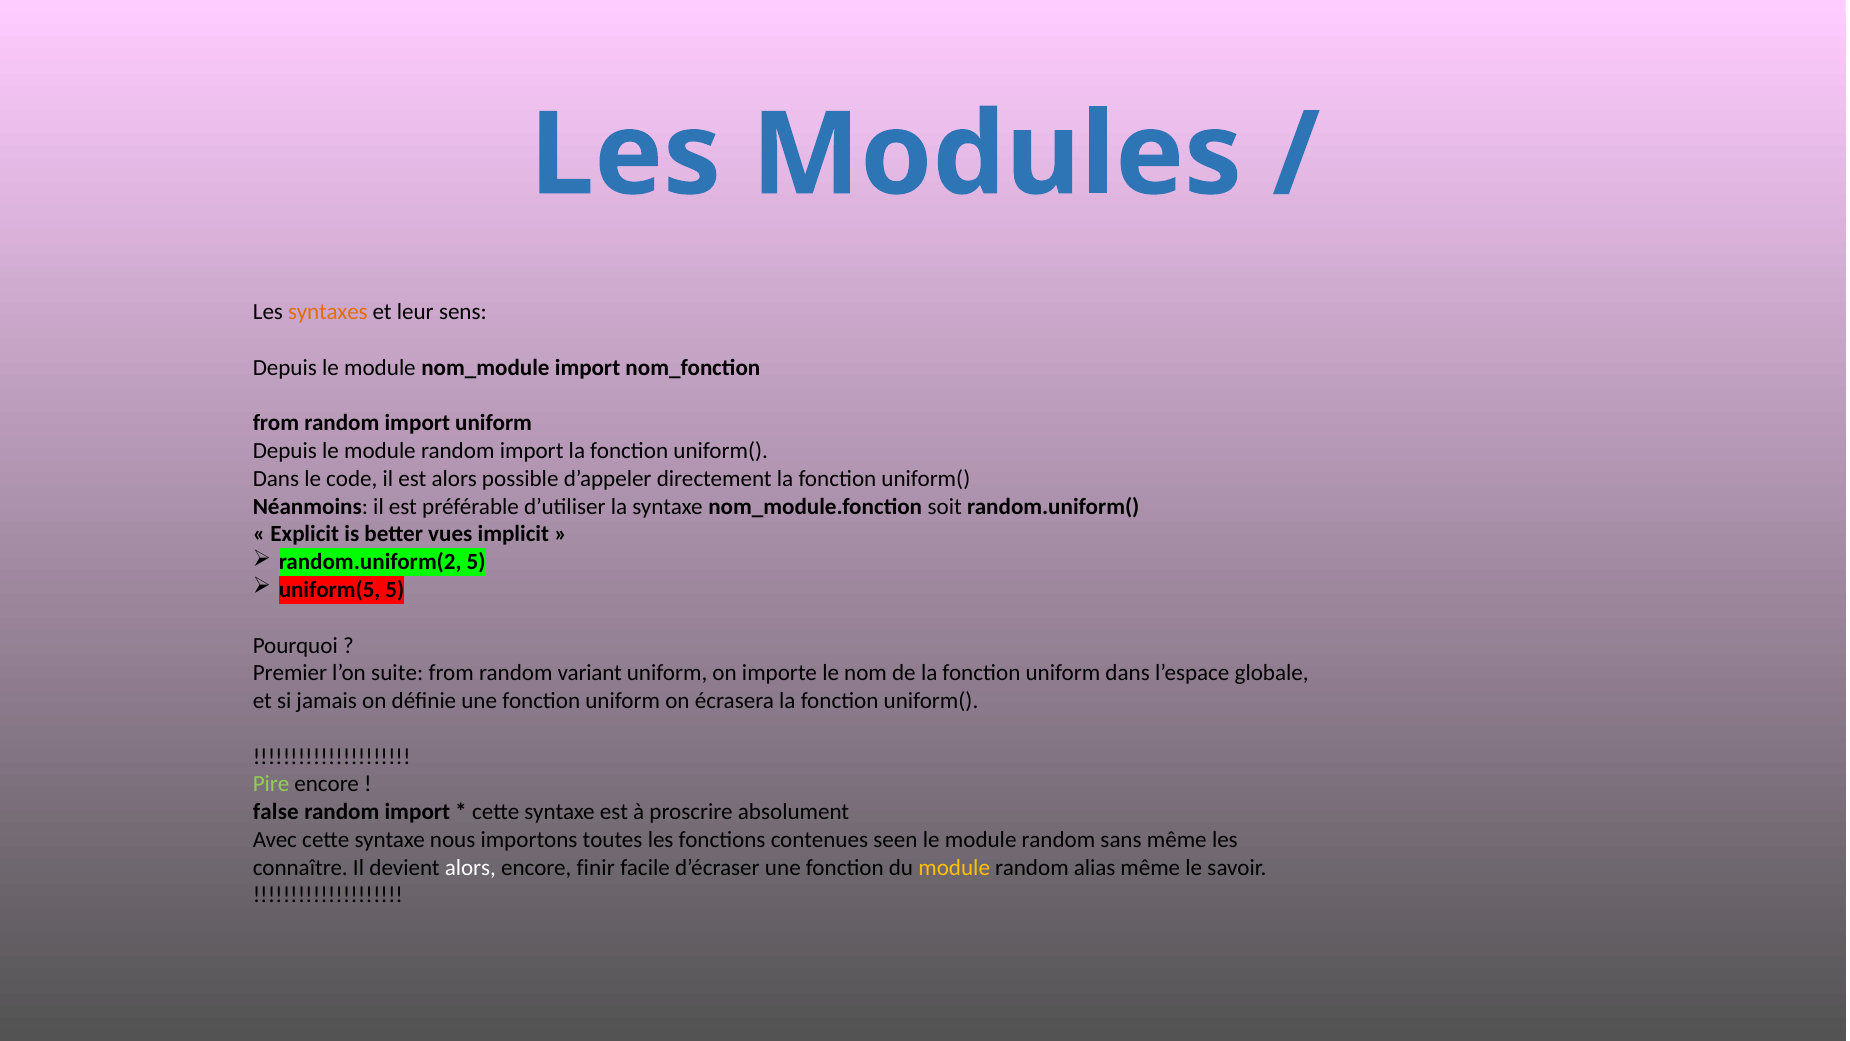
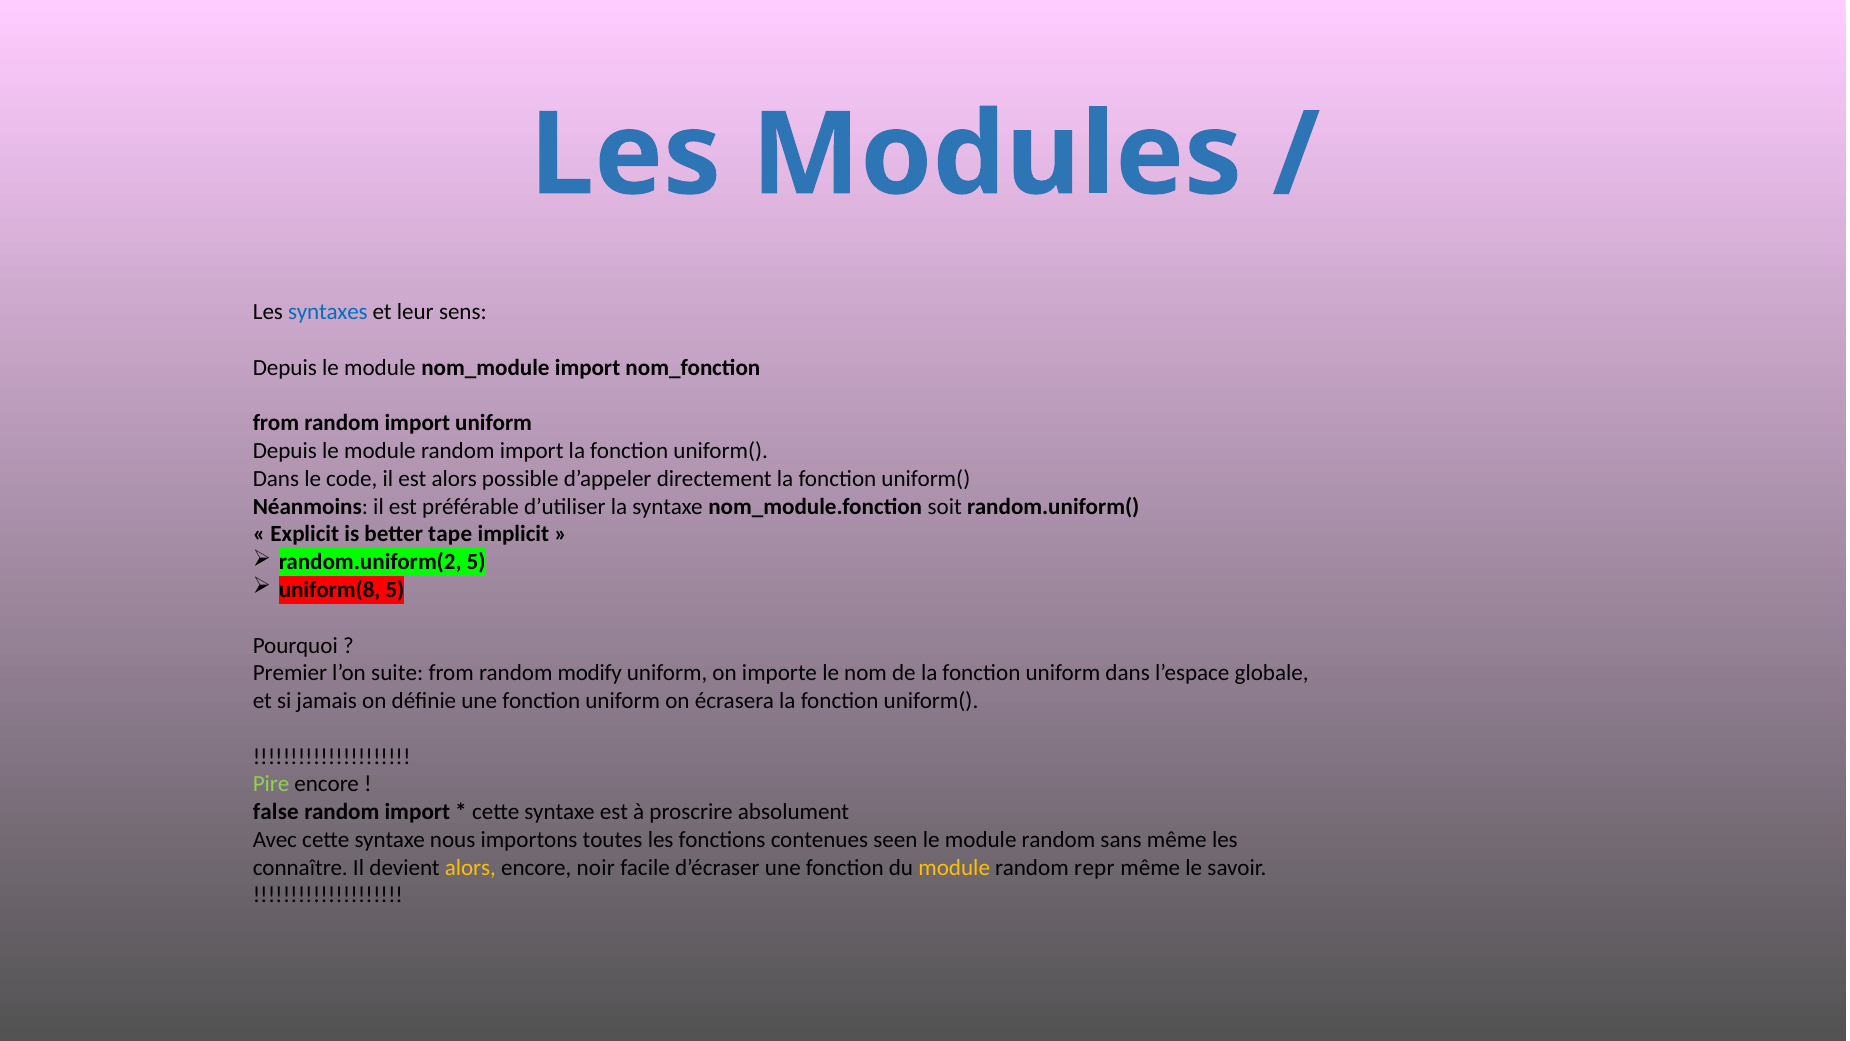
syntaxes colour: orange -> blue
vues: vues -> tape
uniform(5: uniform(5 -> uniform(8
variant: variant -> modify
alors at (470, 867) colour: white -> yellow
finir: finir -> noir
alias: alias -> repr
